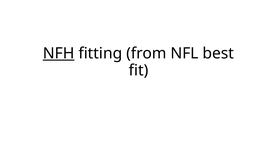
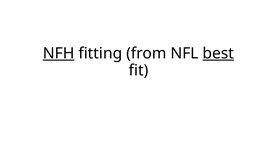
best underline: none -> present
